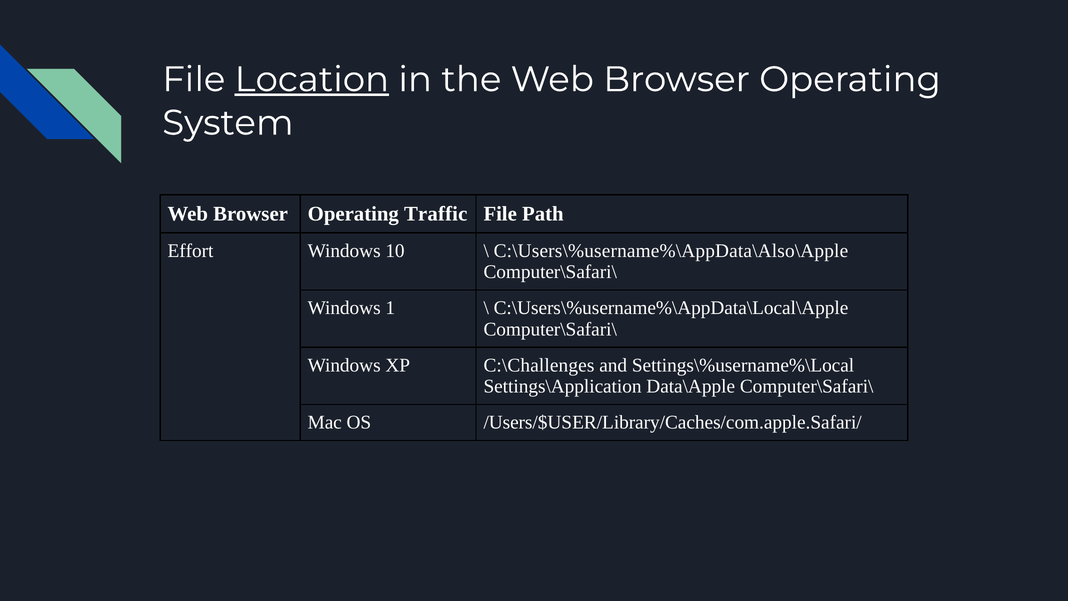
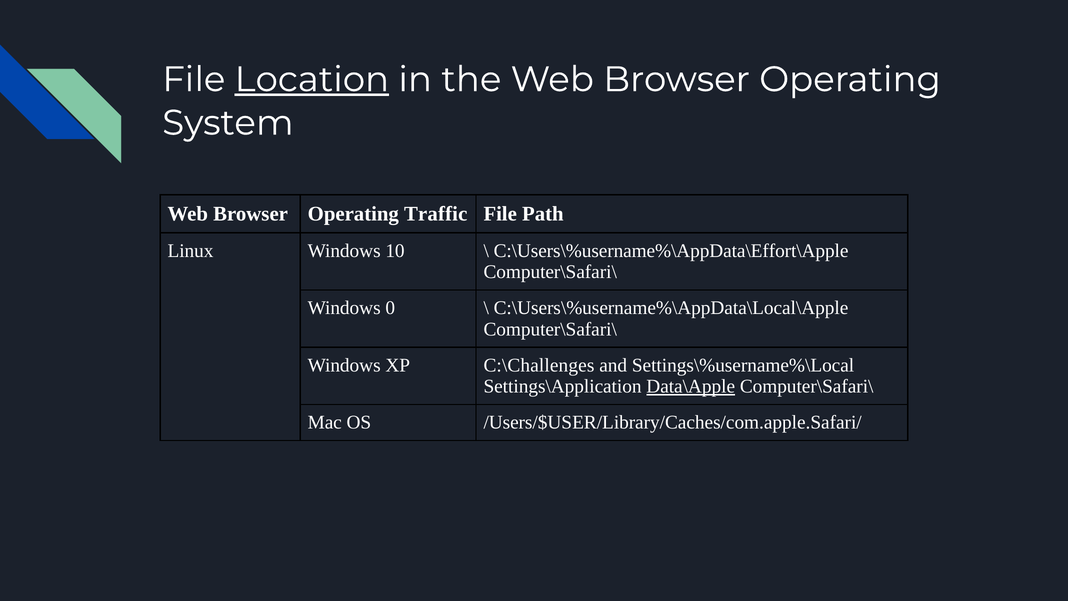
Effort: Effort -> Linux
C:\Users\%username%\AppData\Also\Apple: C:\Users\%username%\AppData\Also\Apple -> C:\Users\%username%\AppData\Effort\Apple
1: 1 -> 0
Data\Apple underline: none -> present
